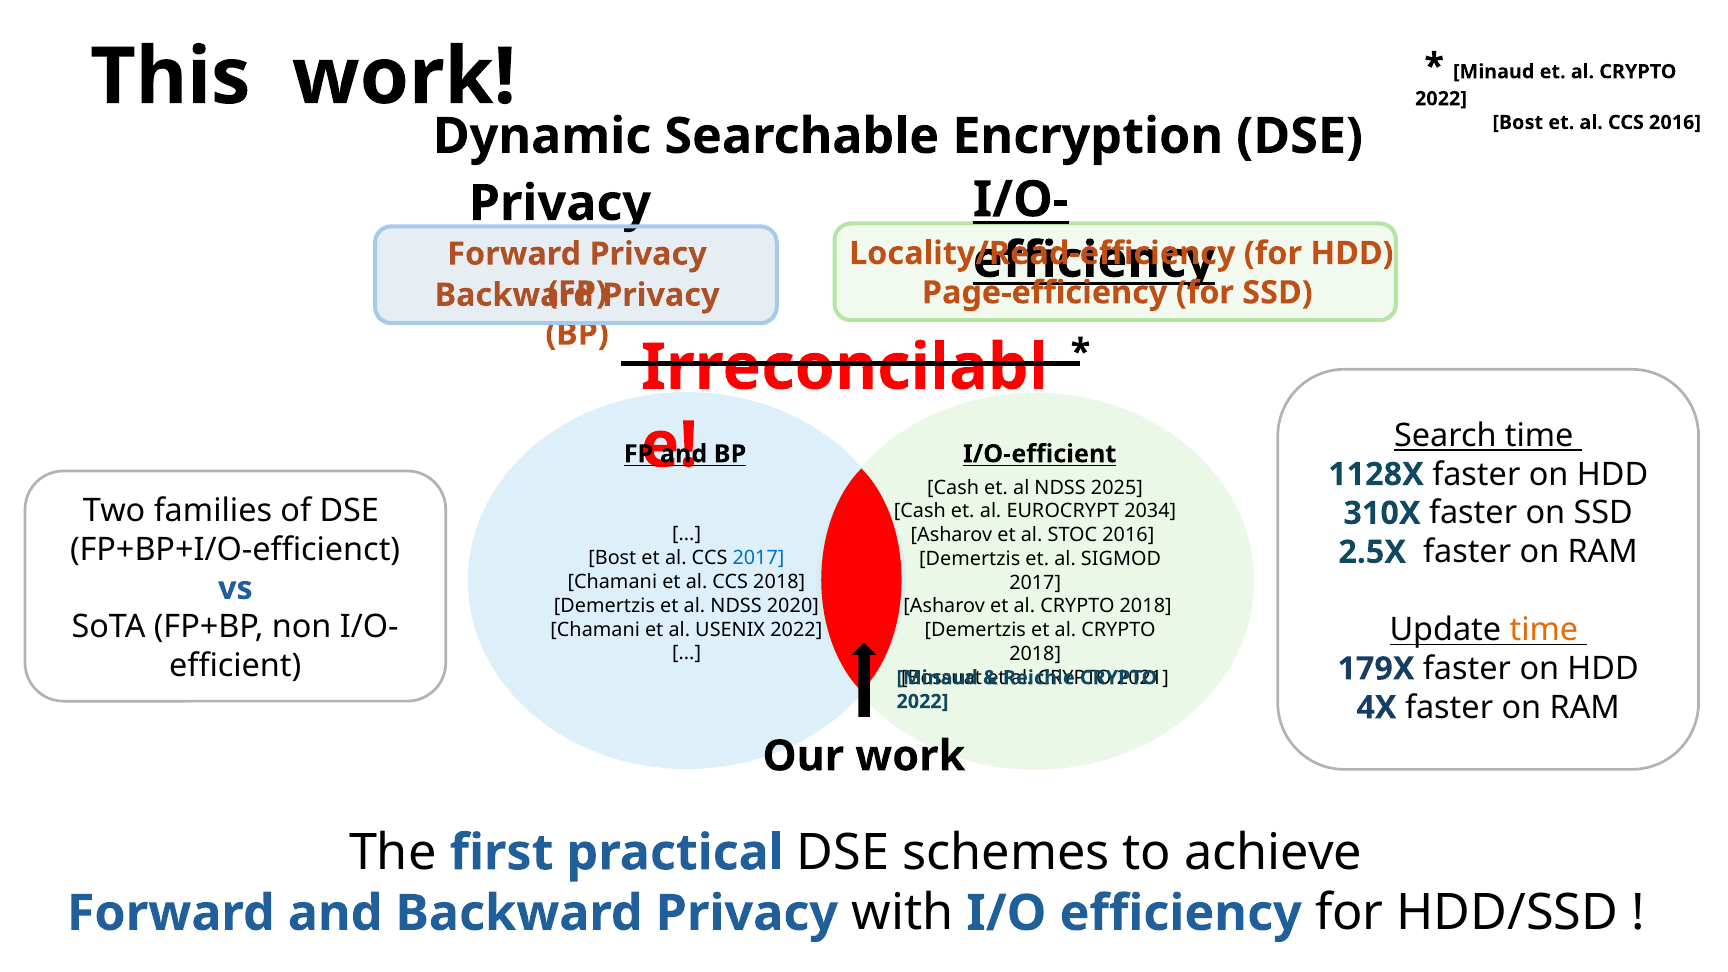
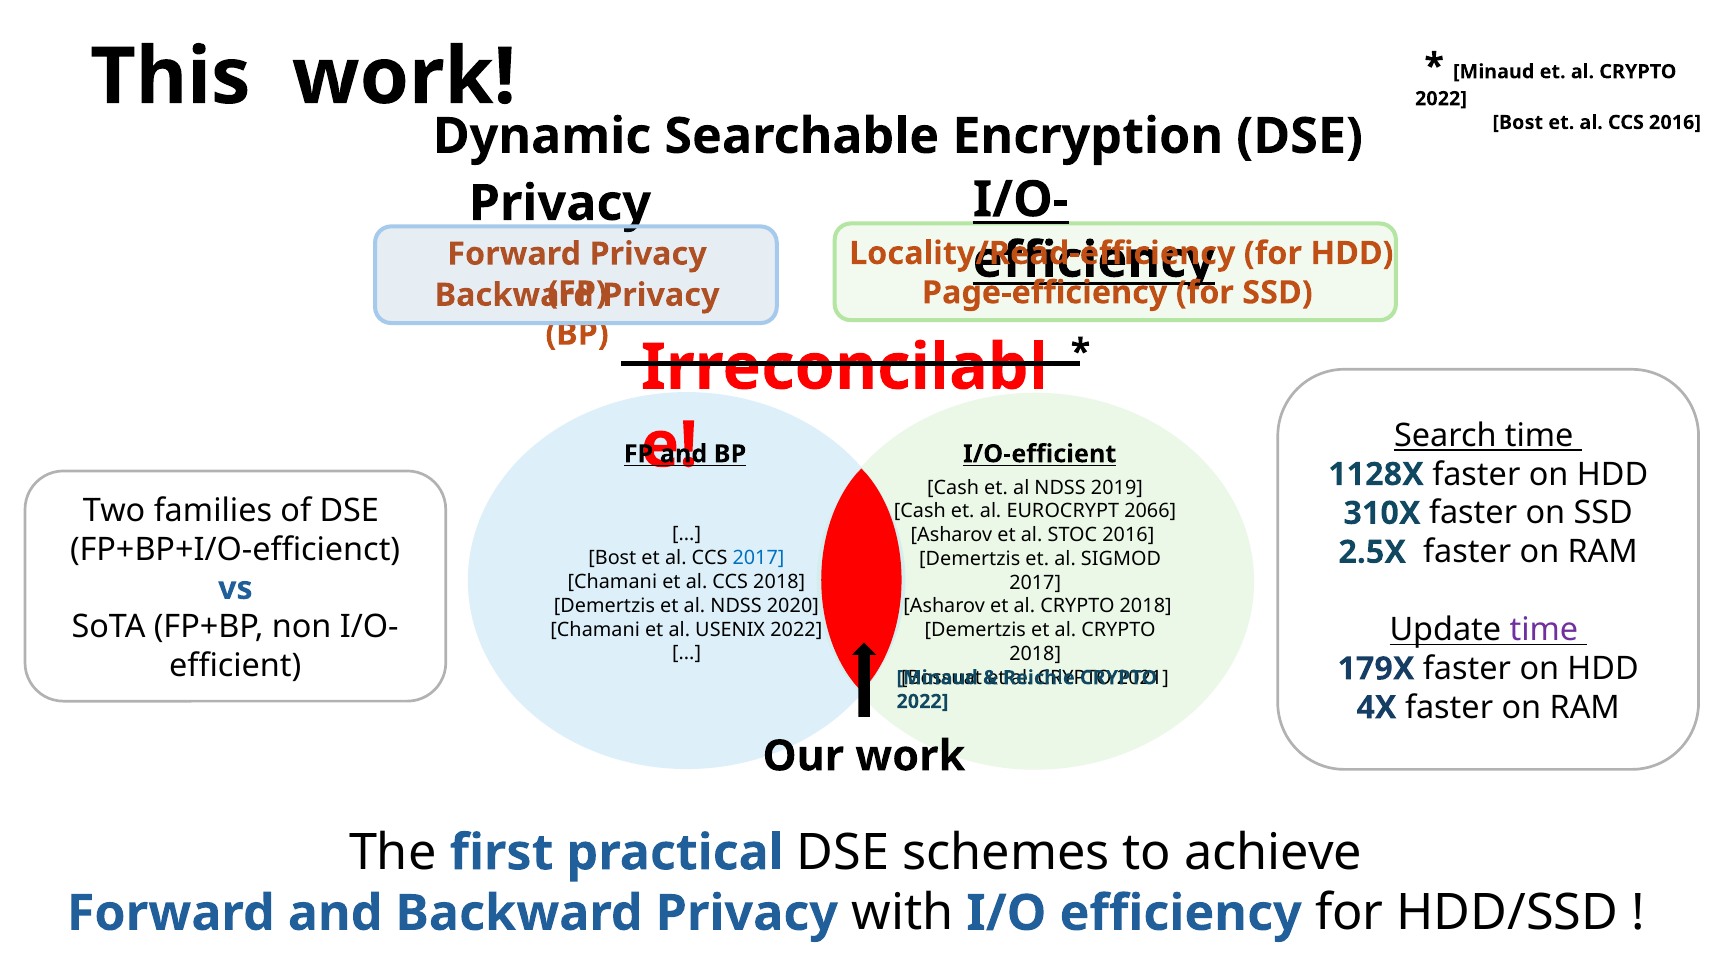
2025: 2025 -> 2019
2034: 2034 -> 2066
time at (1544, 630) colour: orange -> purple
